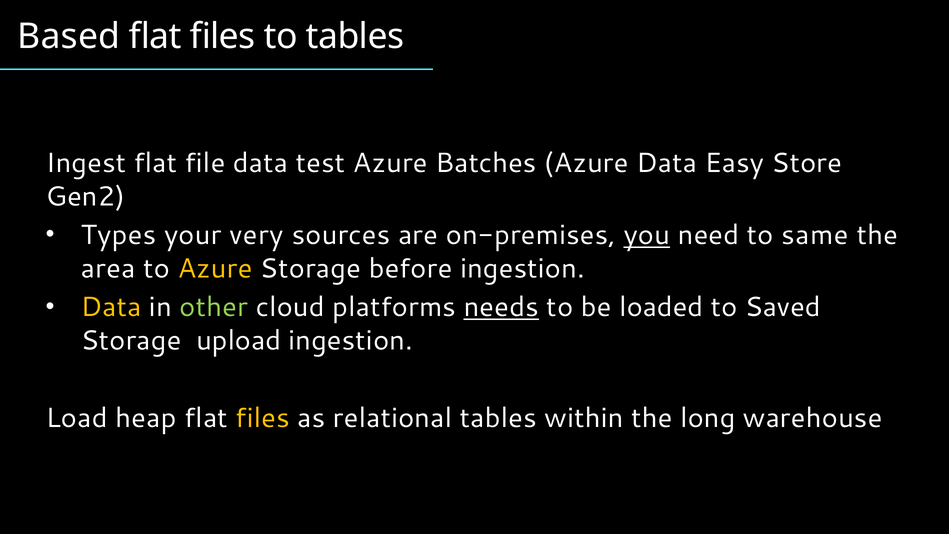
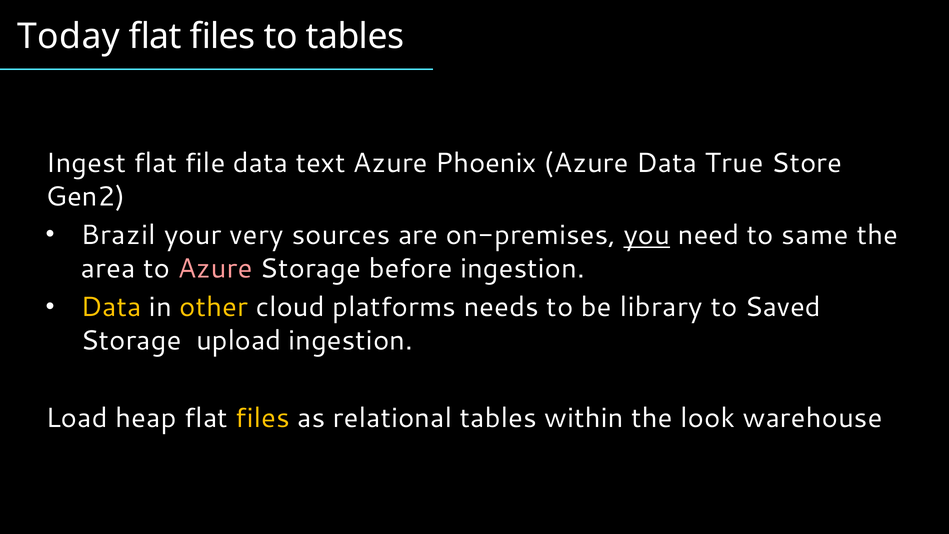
Based: Based -> Today
test: test -> text
Batches: Batches -> Phoenix
Easy: Easy -> True
Types: Types -> Brazil
Azure at (215, 268) colour: yellow -> pink
other colour: light green -> yellow
needs underline: present -> none
loaded: loaded -> library
long: long -> look
